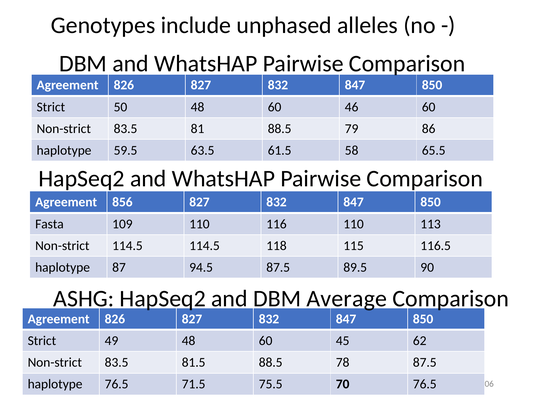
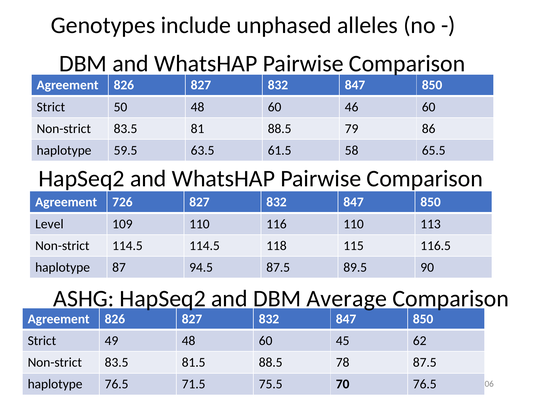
856: 856 -> 726
Fasta: Fasta -> Level
